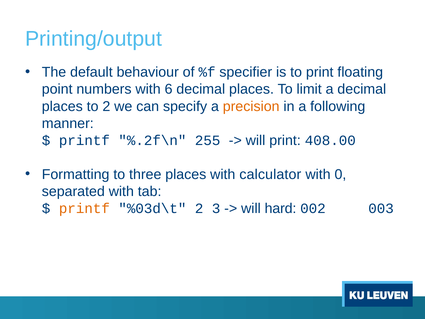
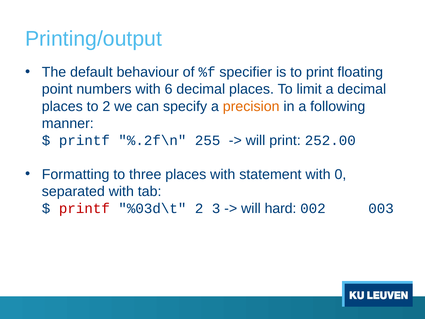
408.00: 408.00 -> 252.00
calculator: calculator -> statement
printf at (84, 208) colour: orange -> red
